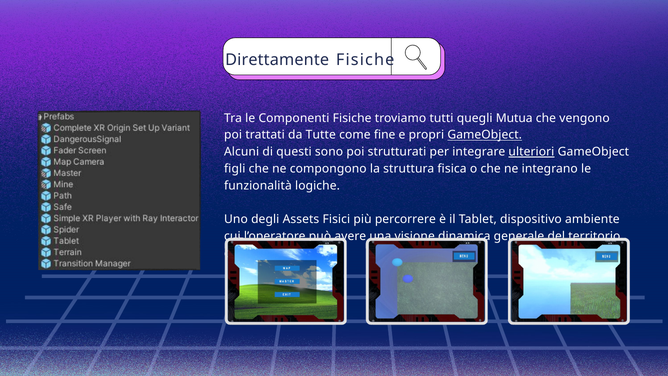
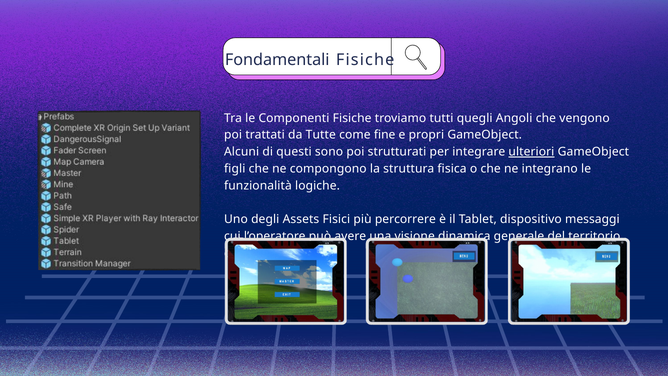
Direttamente: Direttamente -> Fondamentali
Mutua: Mutua -> Angoli
GameObject at (485, 135) underline: present -> none
ambiente: ambiente -> messaggi
